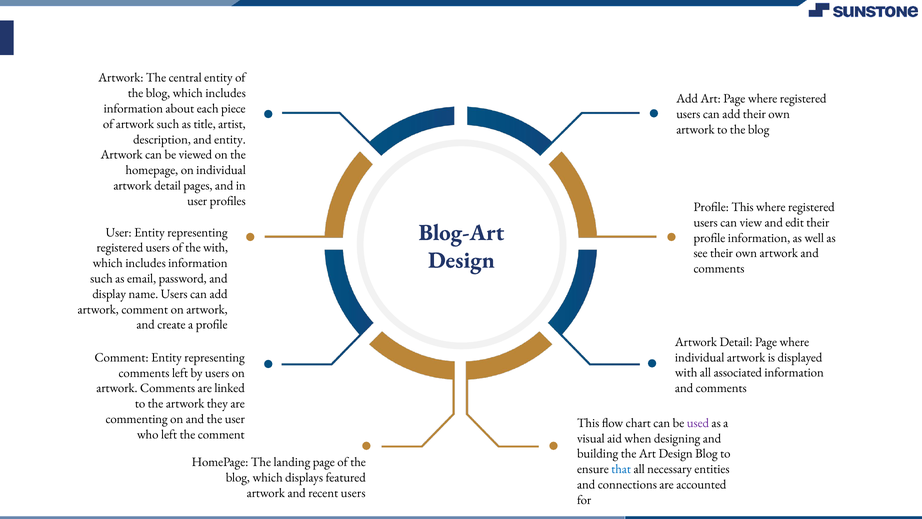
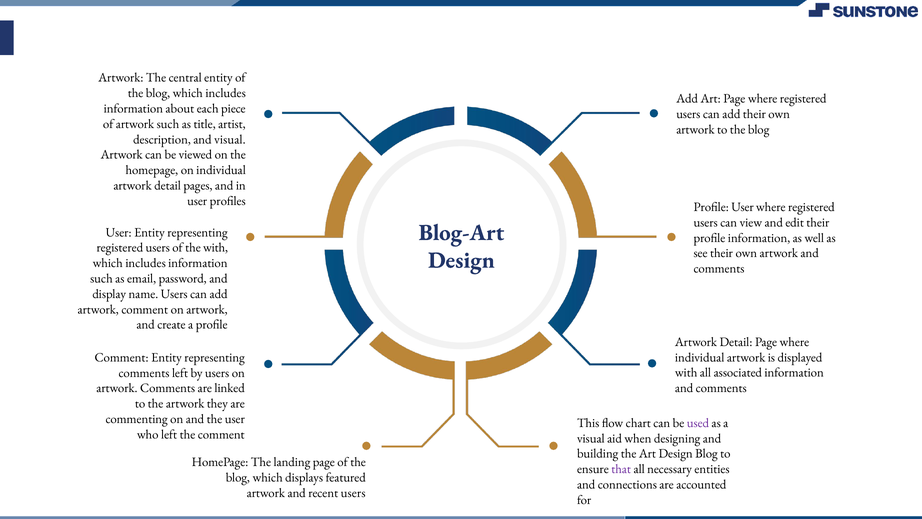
and entity: entity -> visual
Profile This: This -> User
that colour: blue -> purple
